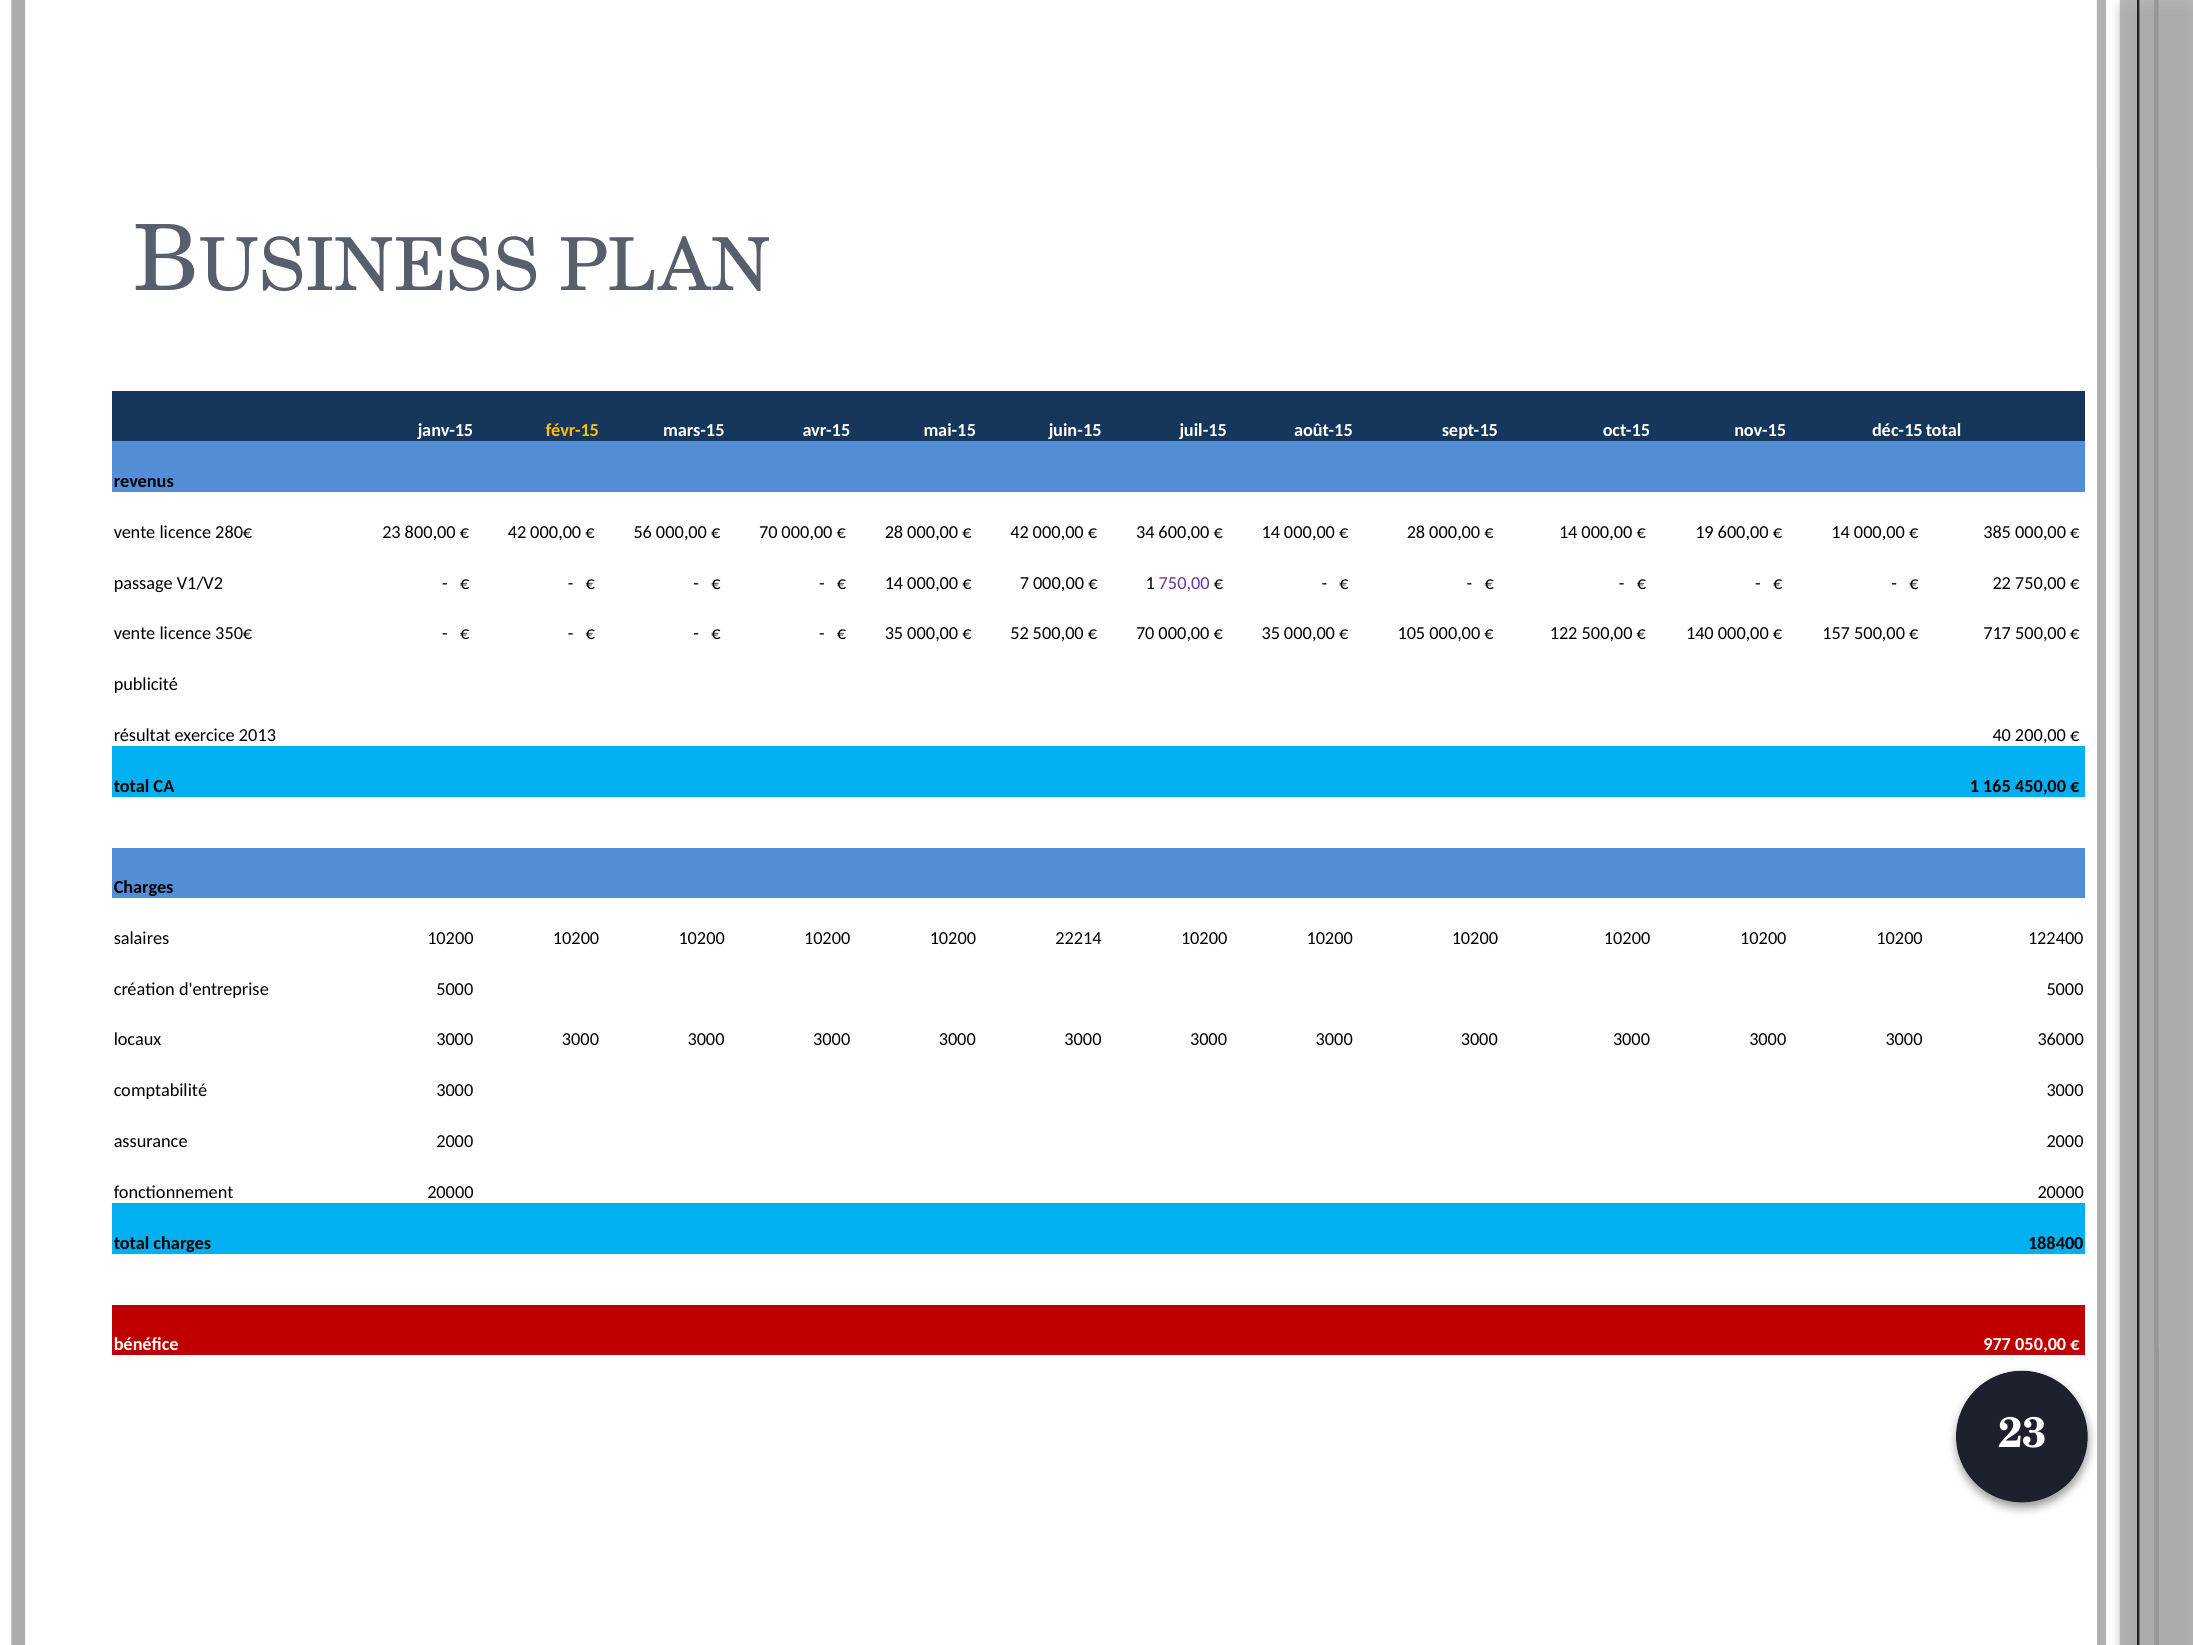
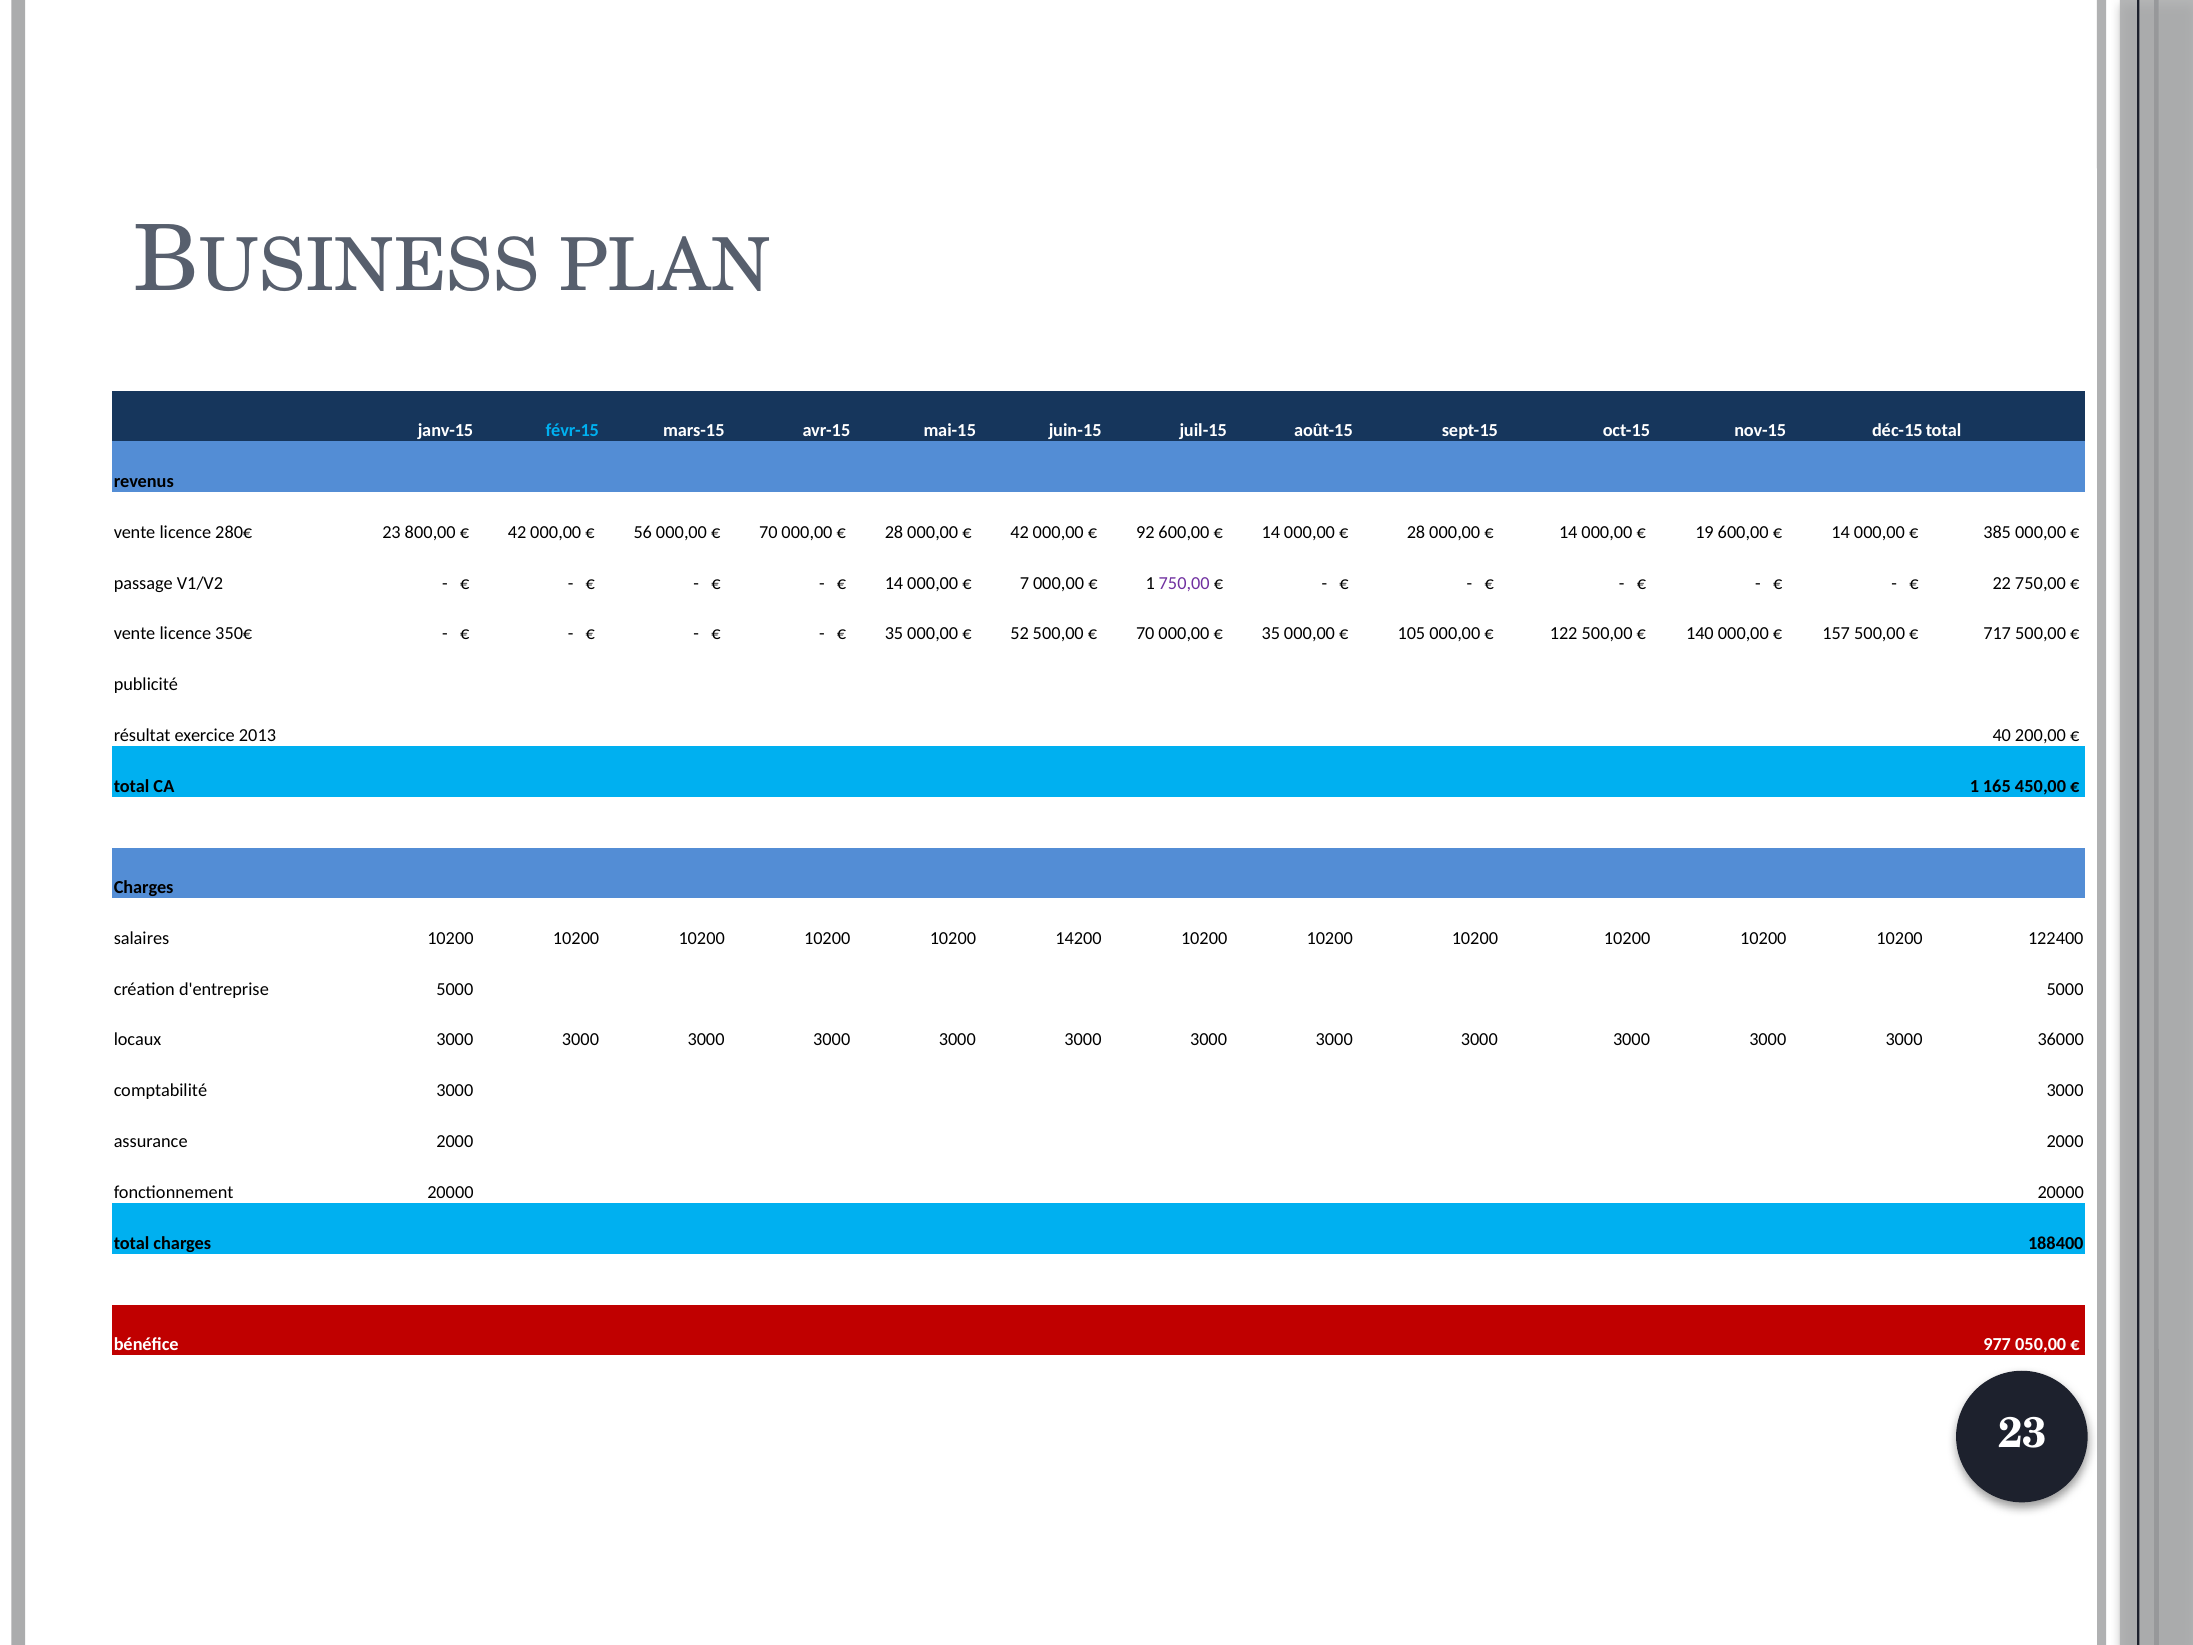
févr-15 colour: yellow -> light blue
34: 34 -> 92
22214: 22214 -> 14200
